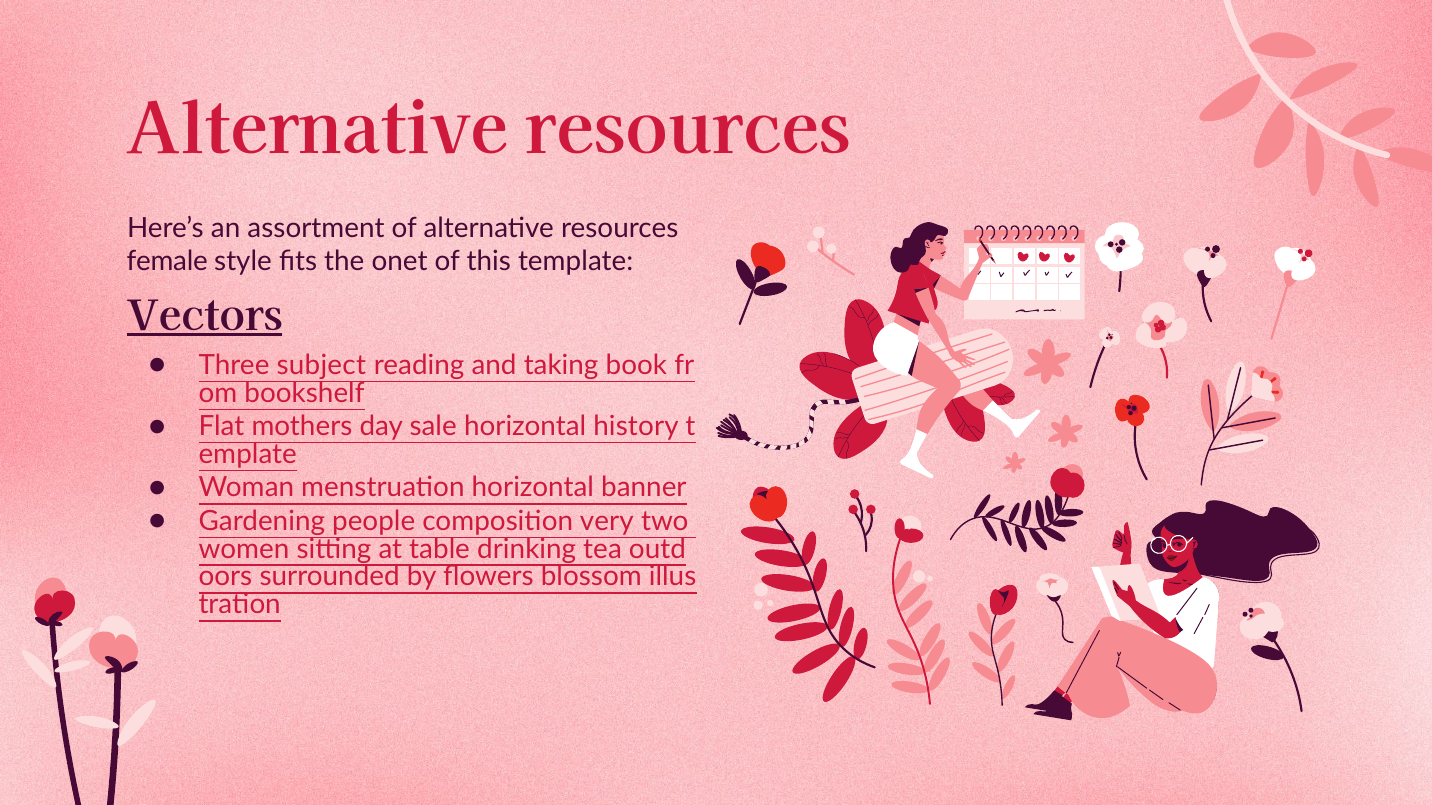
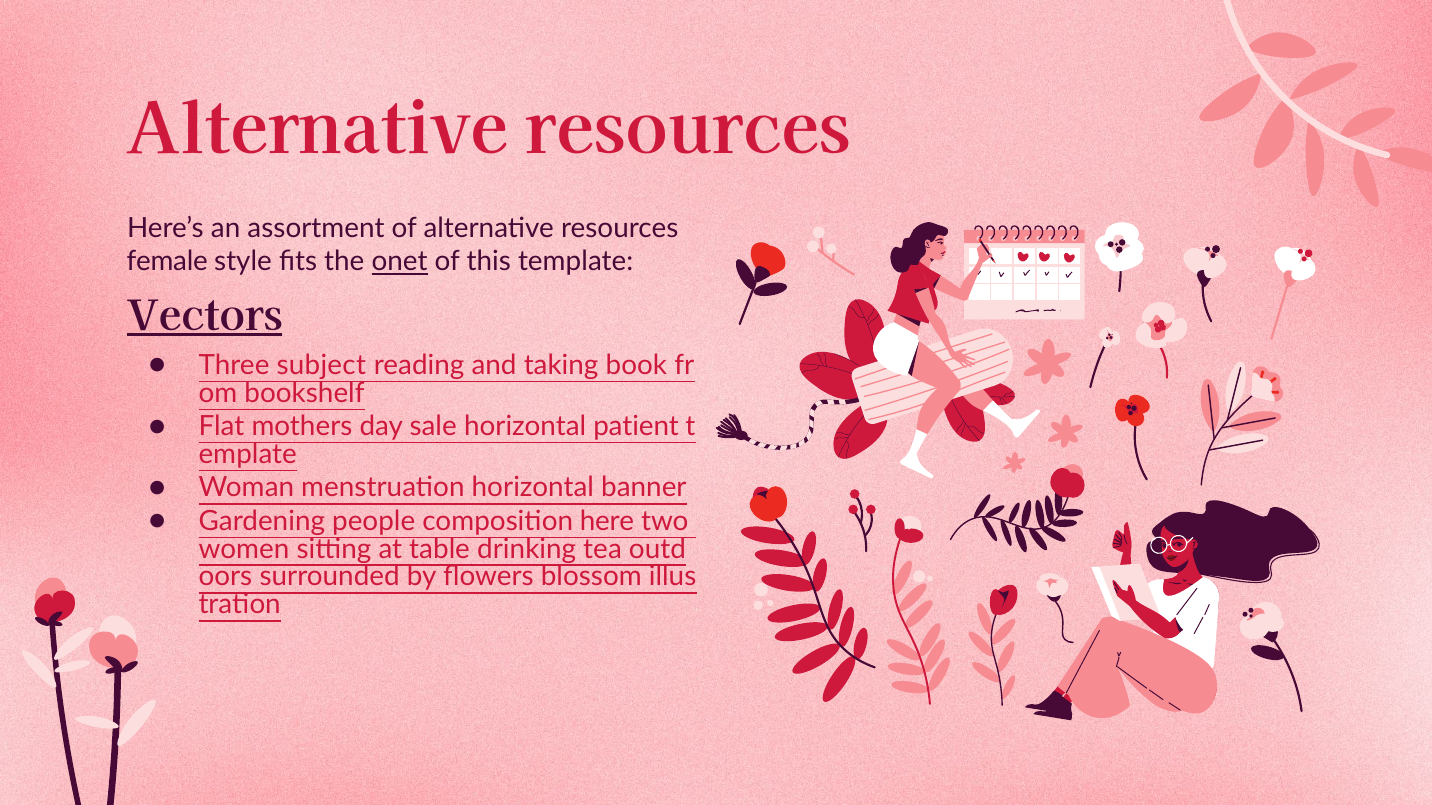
onet underline: none -> present
history: history -> patient
very: very -> here
